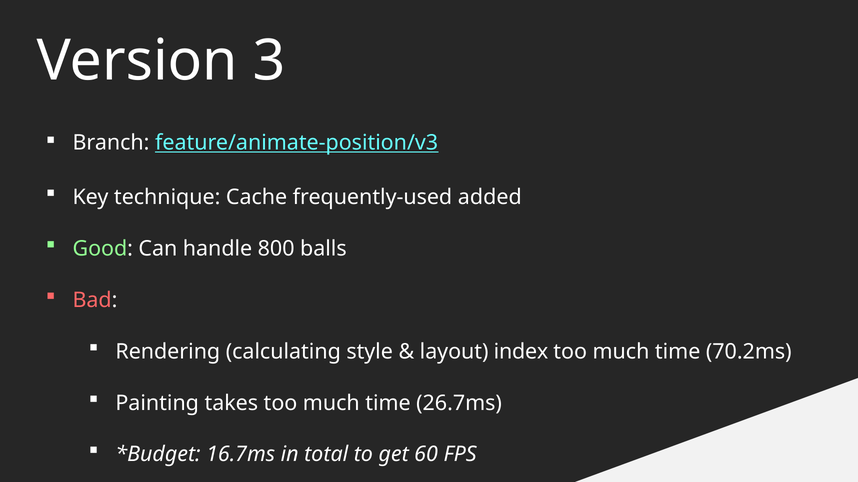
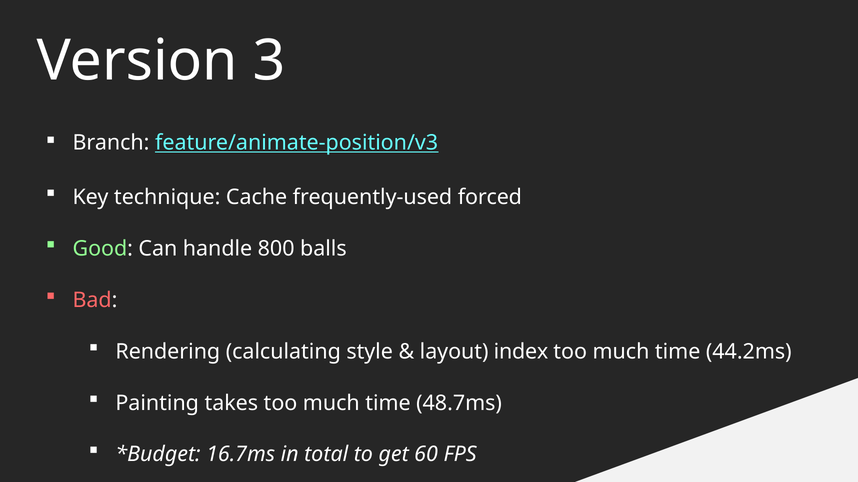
added: added -> forced
70.2ms: 70.2ms -> 44.2ms
26.7ms: 26.7ms -> 48.7ms
